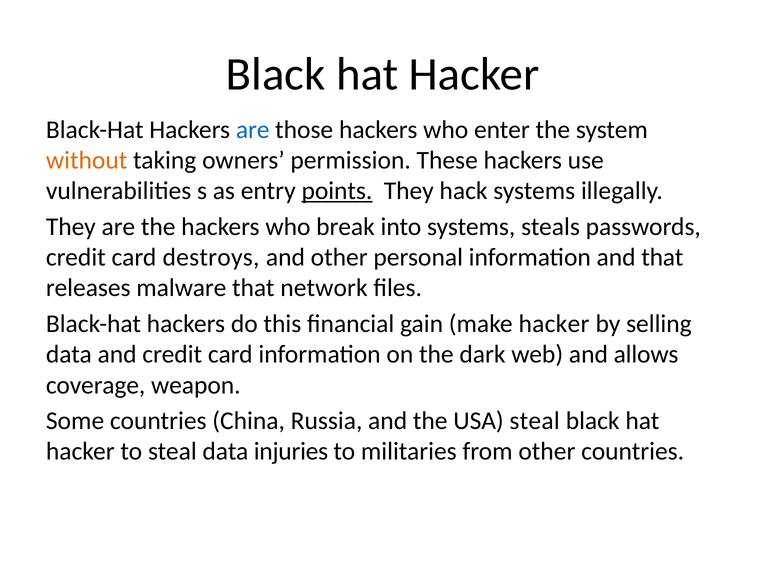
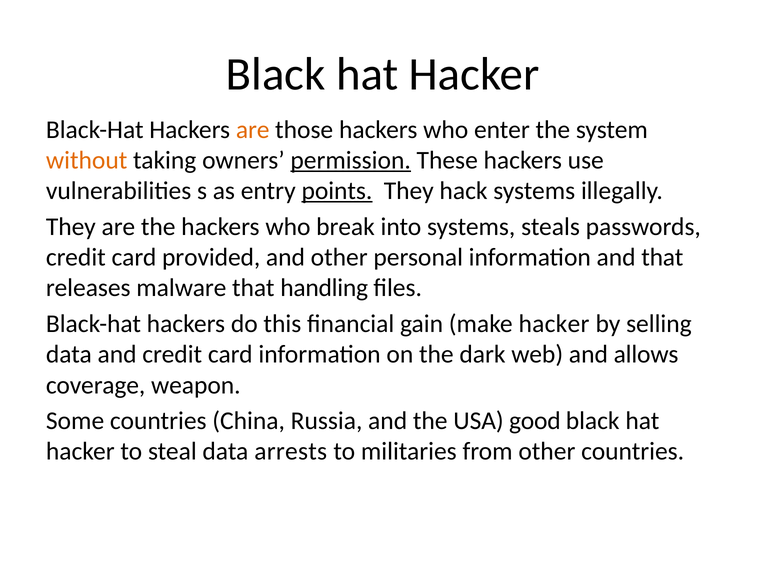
are at (253, 129) colour: blue -> orange
permission underline: none -> present
destroys: destroys -> provided
network: network -> handling
USA steal: steal -> good
injuries: injuries -> arrests
